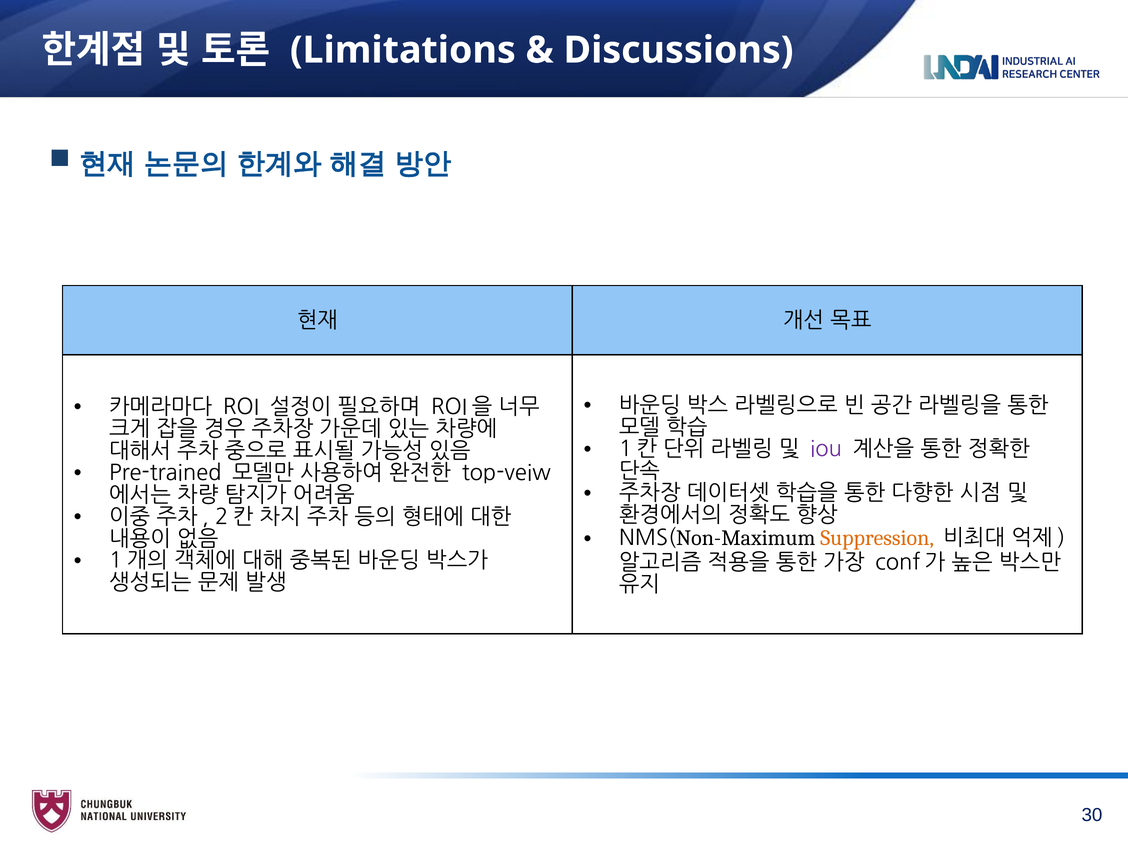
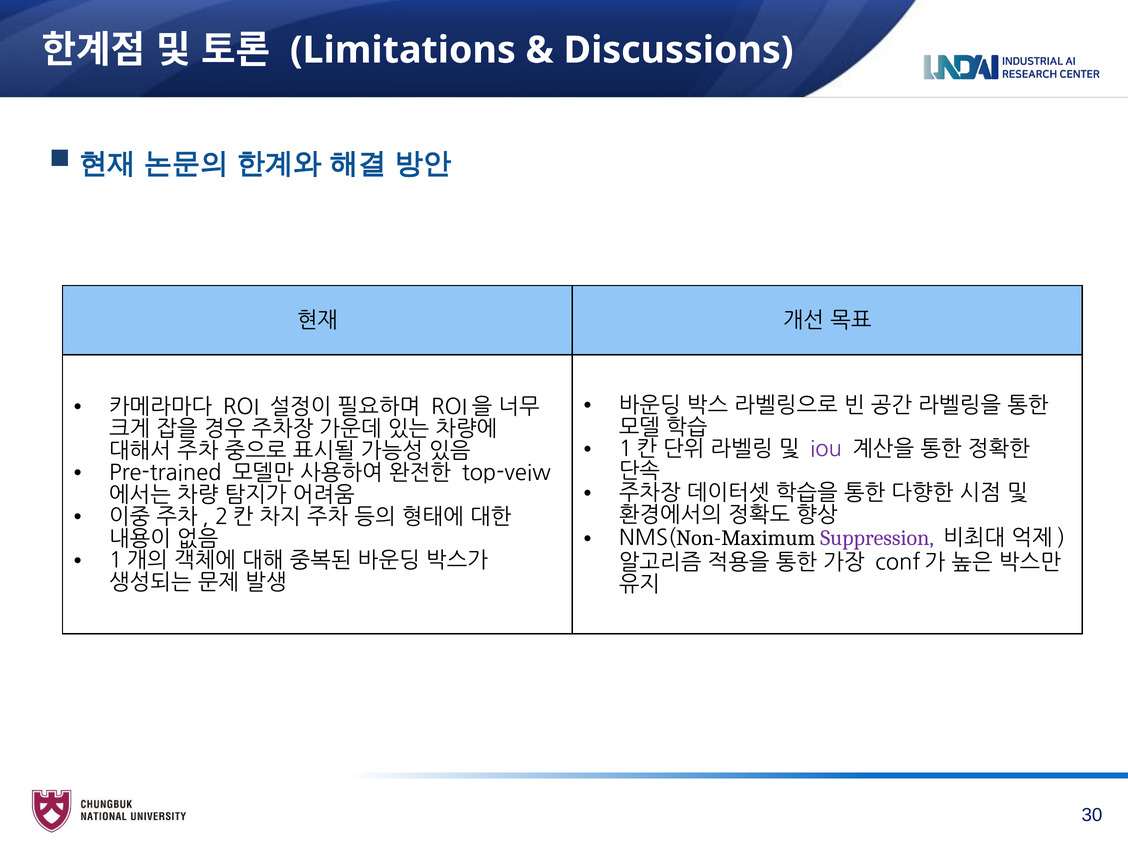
Suppression colour: orange -> purple
